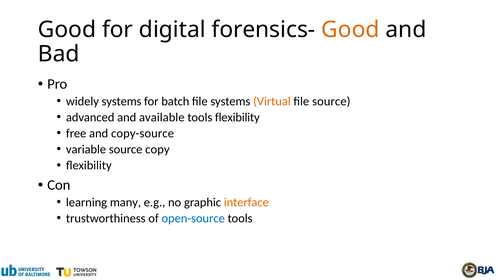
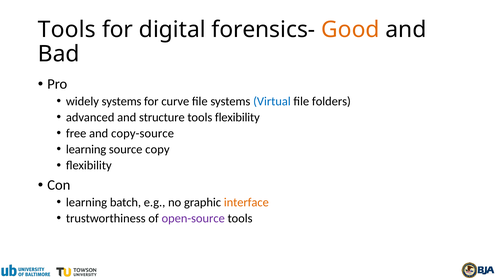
Good at (67, 30): Good -> Tools
batch: batch -> curve
Virtual colour: orange -> blue
file source: source -> folders
available: available -> structure
variable at (86, 149): variable -> learning
many: many -> batch
open-source colour: blue -> purple
